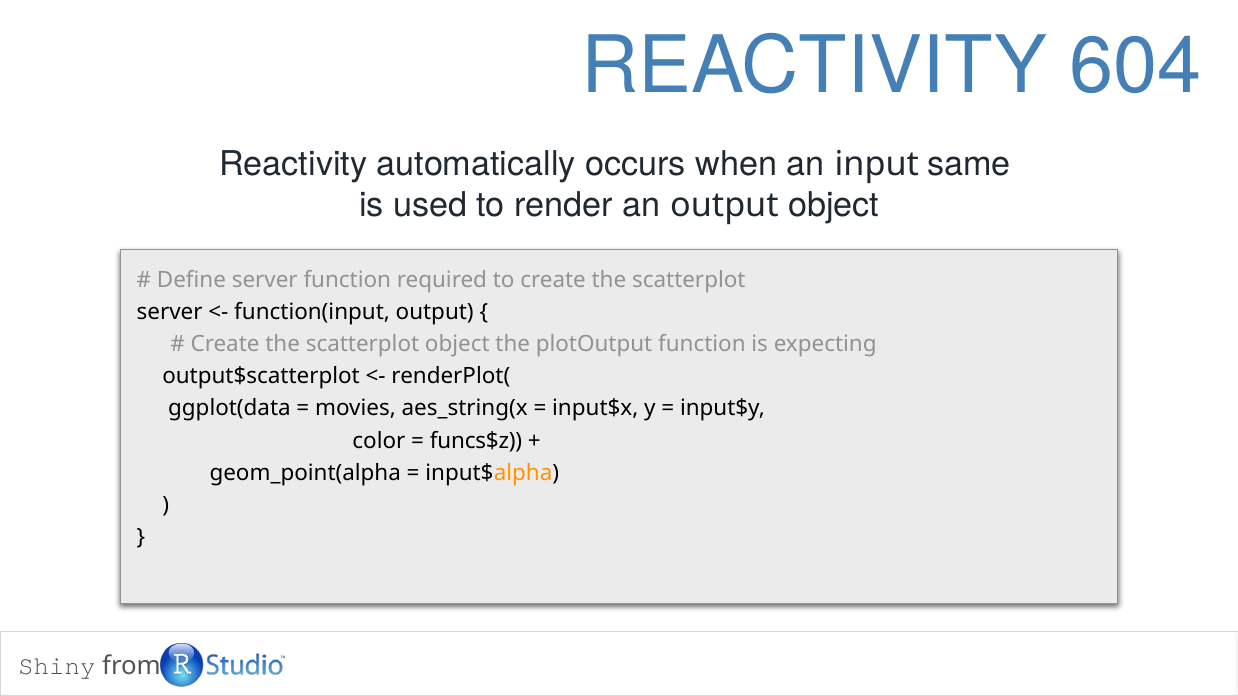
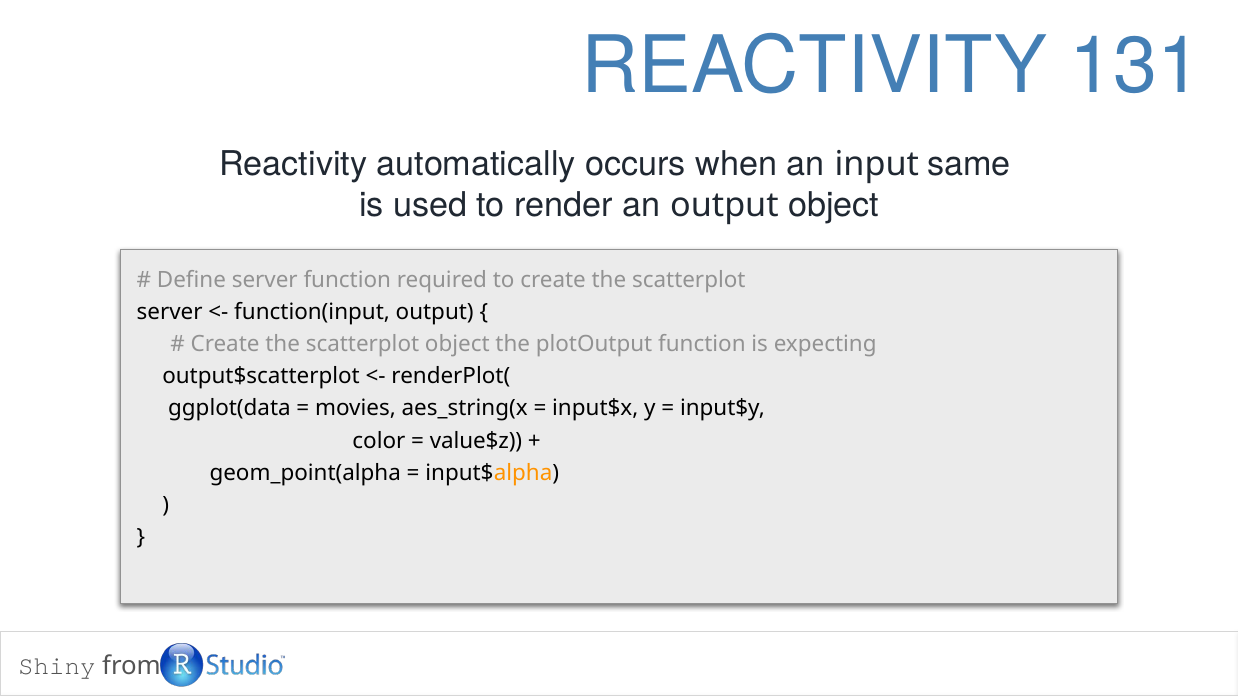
604: 604 -> 131
funcs$z: funcs$z -> value$z
